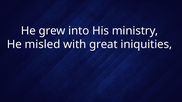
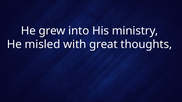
iniquities: iniquities -> thoughts
